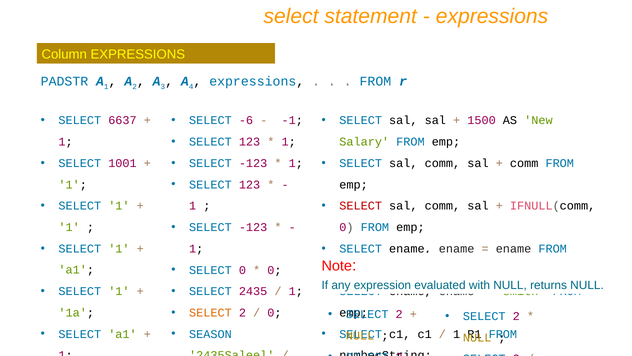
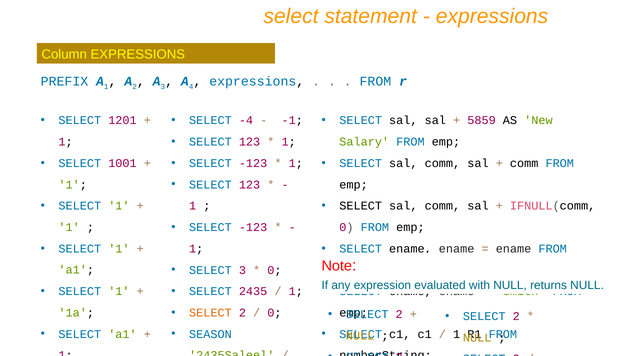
PADSTR: PADSTR -> PREFIX
6637: 6637 -> 1201
1500: 1500 -> 5859
-6: -6 -> -4
SELECT at (361, 206) colour: red -> black
SELECT 0: 0 -> 3
